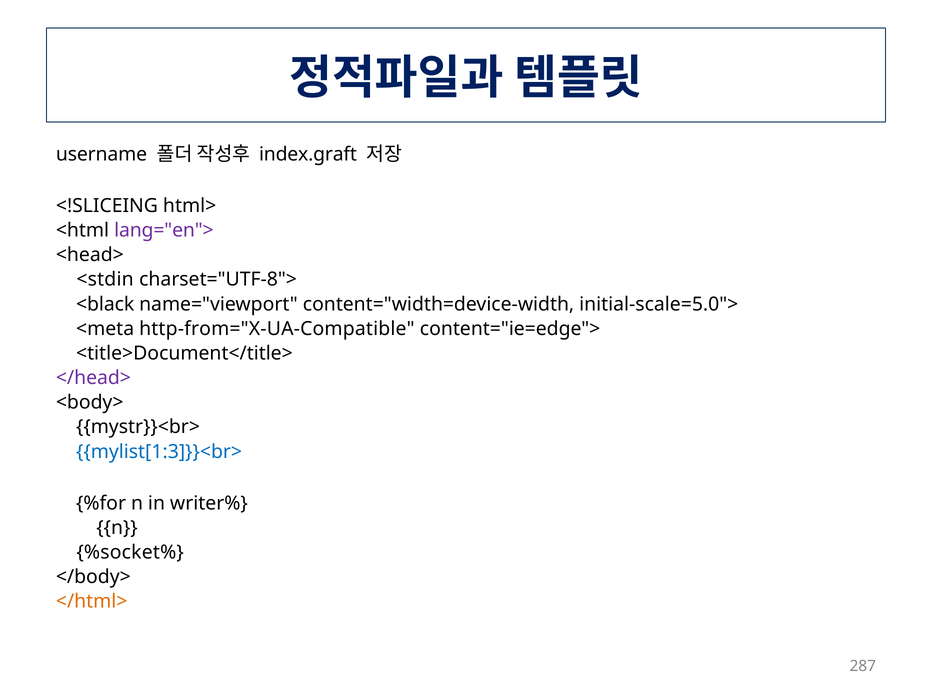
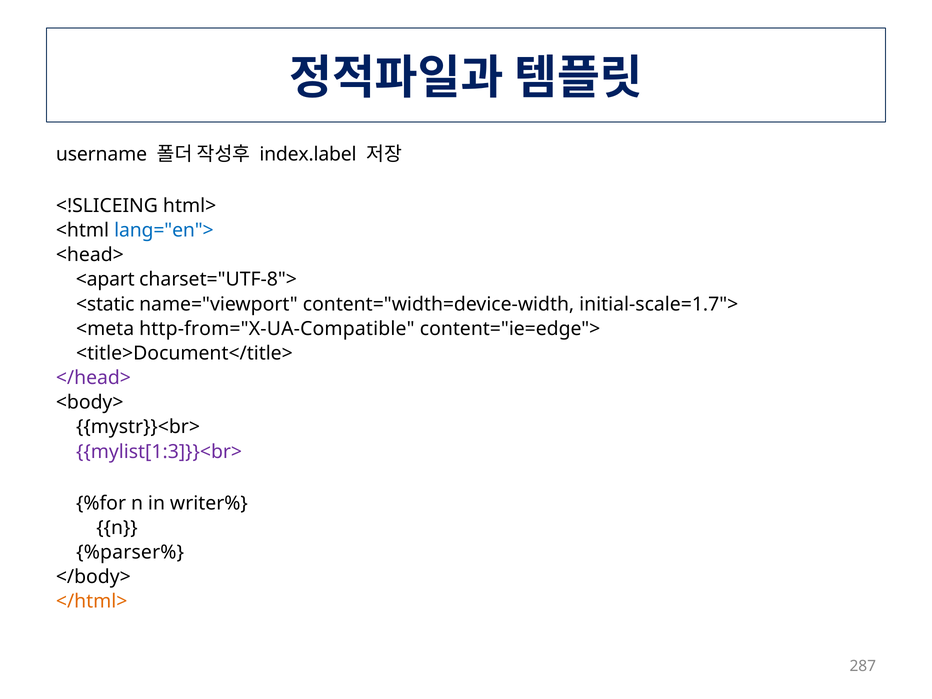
index.graft: index.graft -> index.label
lang="en"> colour: purple -> blue
<stdin: <stdin -> <apart
<black: <black -> <static
initial-scale=5.0">: initial-scale=5.0"> -> initial-scale=1.7">
mylist[1:3]}}<br> colour: blue -> purple
%socket%: %socket% -> %parser%
